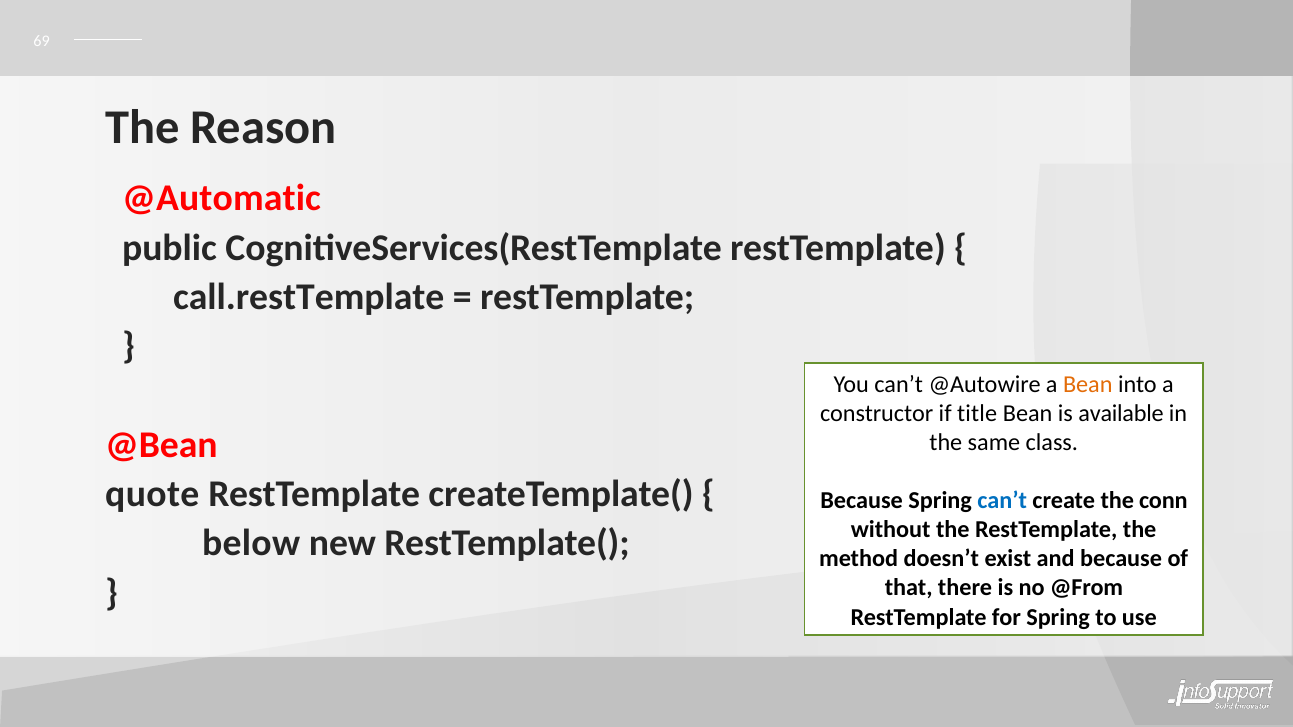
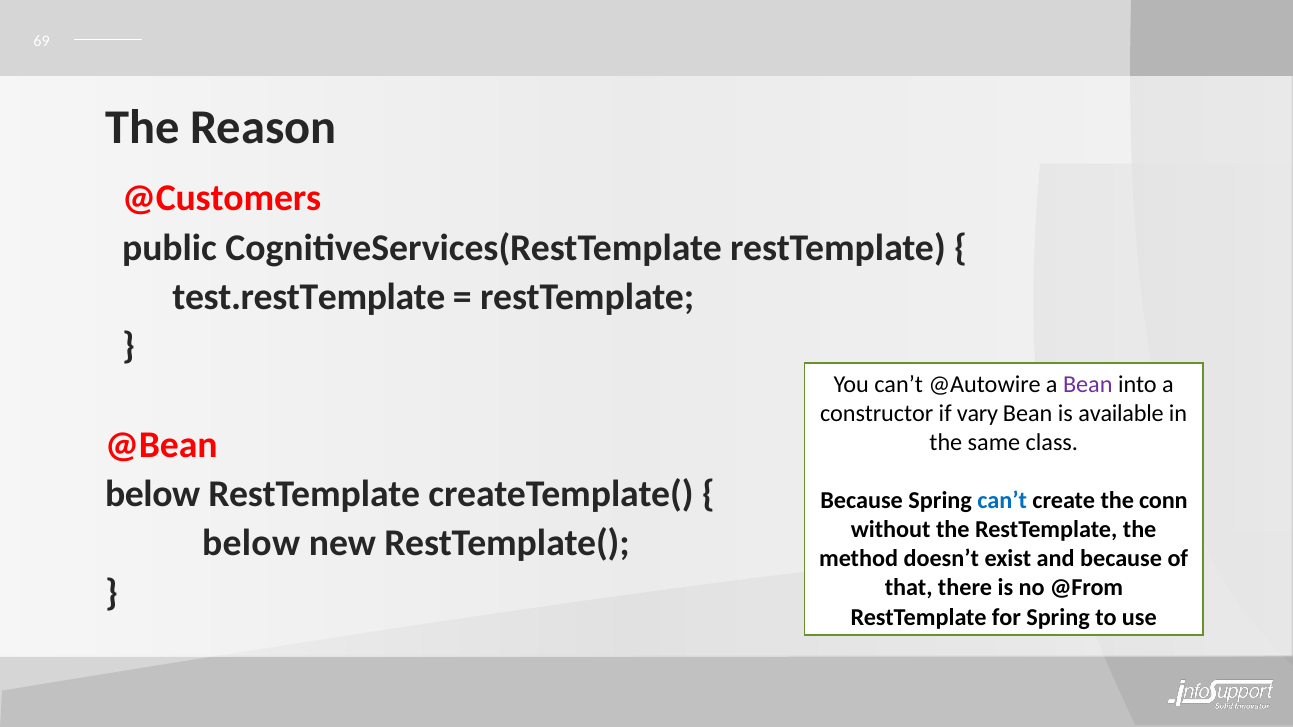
@Automatic: @Automatic -> @Customers
call.restTemplate: call.restTemplate -> test.restTemplate
Bean at (1088, 385) colour: orange -> purple
title: title -> vary
quote at (152, 494): quote -> below
